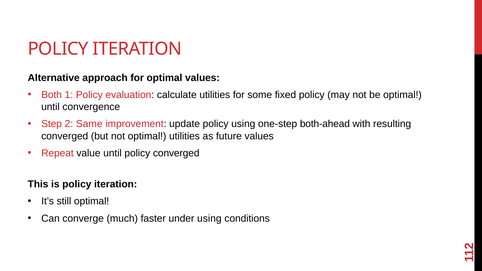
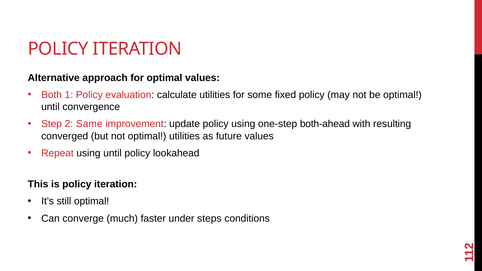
Repeat value: value -> using
policy converged: converged -> lookahead
under using: using -> steps
